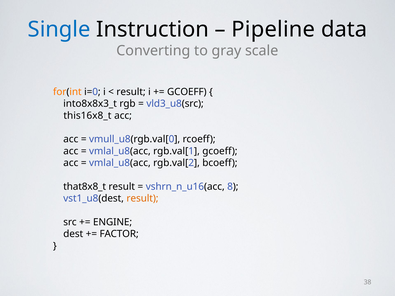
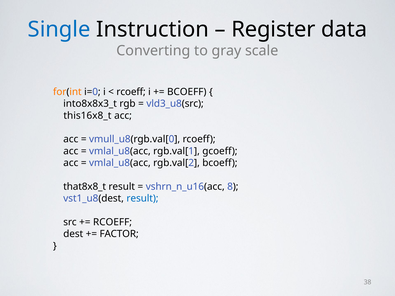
Pipeline: Pipeline -> Register
result at (131, 92): result -> rcoeff
GCOEFF at (187, 92): GCOEFF -> BCOEFF
result at (142, 199) colour: orange -> blue
ENGINE at (113, 222): ENGINE -> RCOEFF
